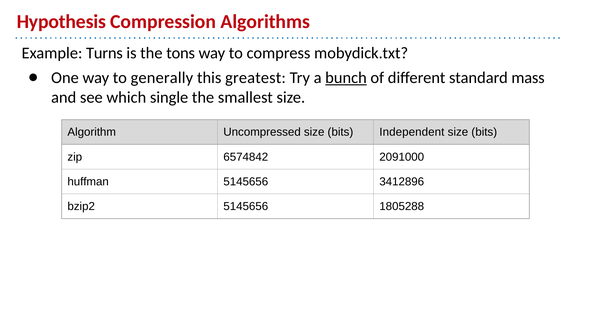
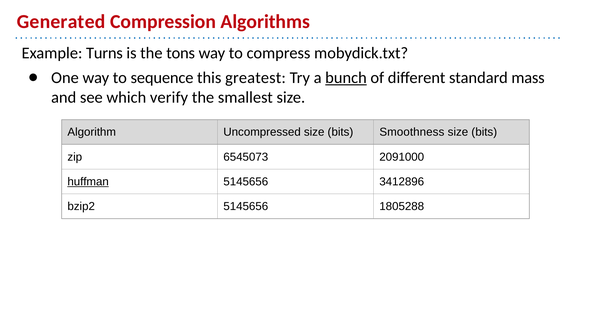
Hypothesis: Hypothesis -> Generated
generally: generally -> sequence
single: single -> verify
Independent: Independent -> Smoothness
6574842: 6574842 -> 6545073
huffman underline: none -> present
